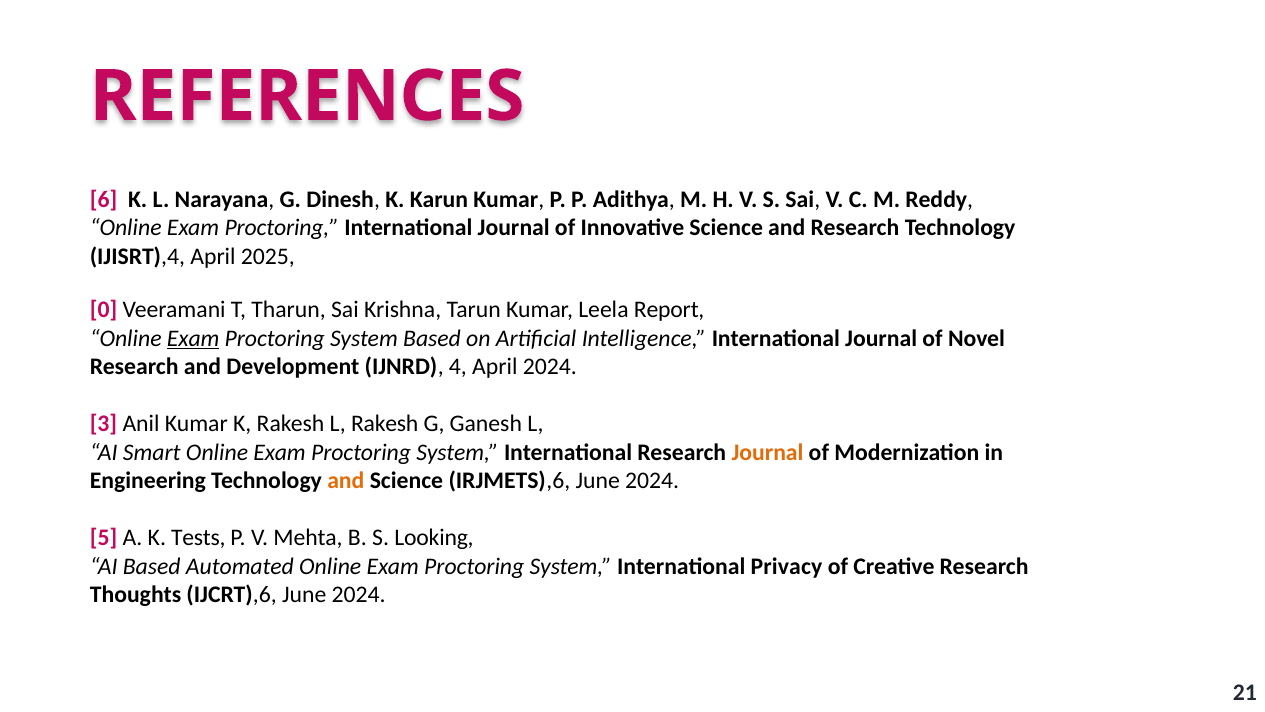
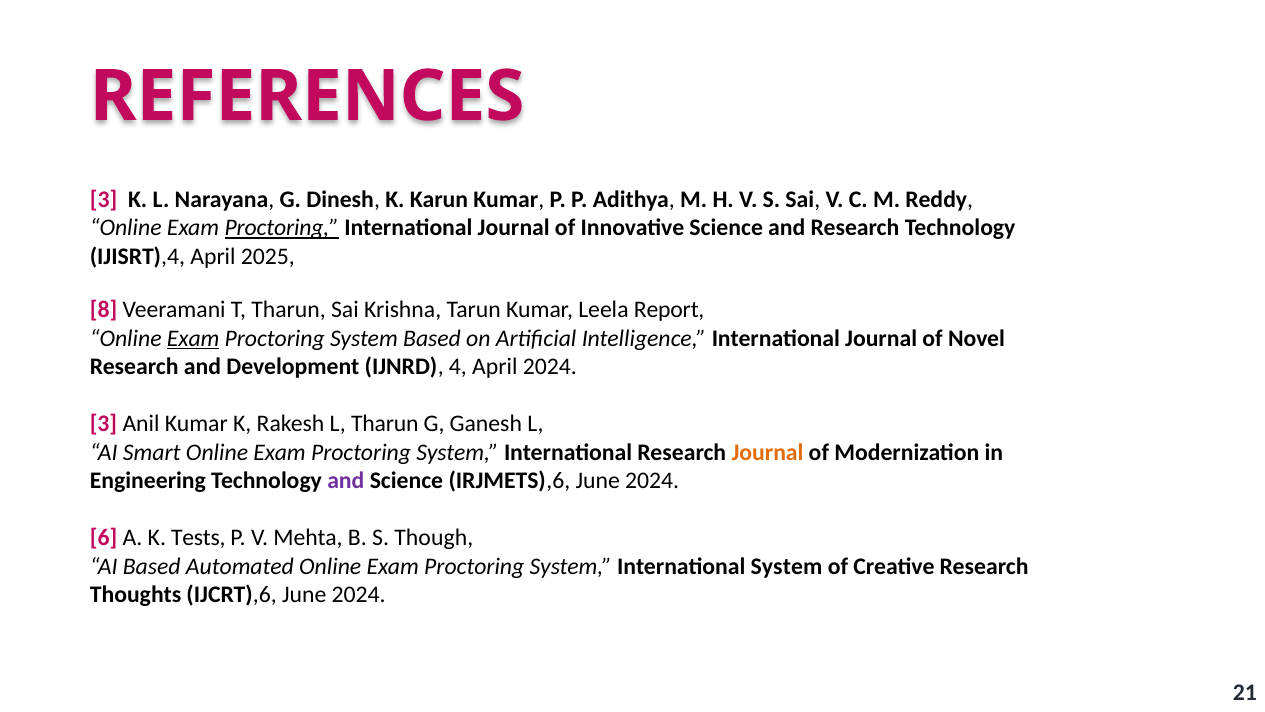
6 at (104, 199): 6 -> 3
Proctoring at (282, 228) underline: none -> present
0: 0 -> 8
L Rakesh: Rakesh -> Tharun
and at (346, 480) colour: orange -> purple
5: 5 -> 6
Looking: Looking -> Though
International Privacy: Privacy -> System
